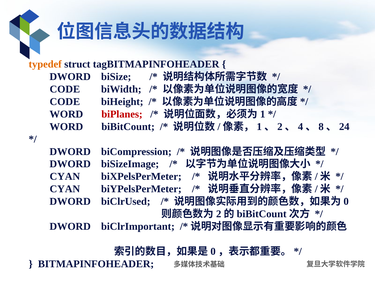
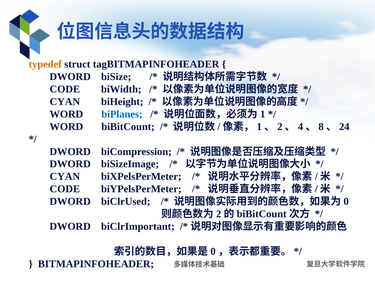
CODE at (65, 102): CODE -> CYAN
biPlanes colour: red -> blue
CYAN at (65, 189): CYAN -> CODE
